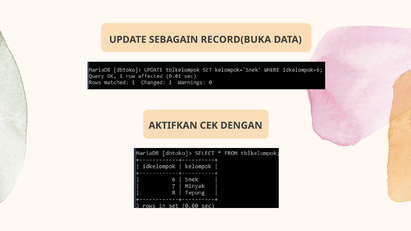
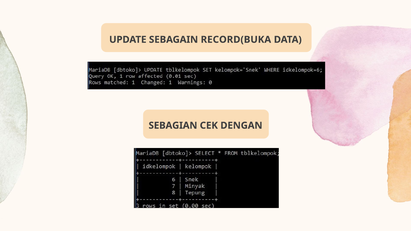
AKTIFKAN: AKTIFKAN -> SEBAGIAN
